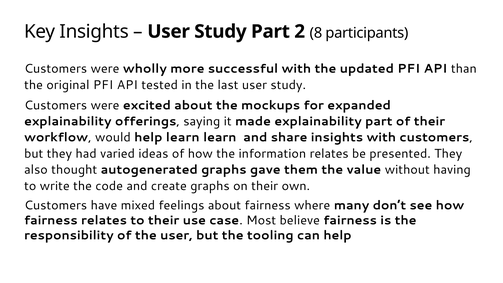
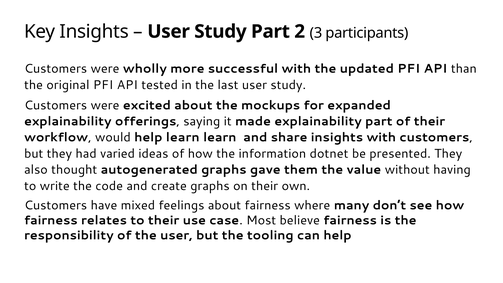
8: 8 -> 3
information relates: relates -> dotnet
